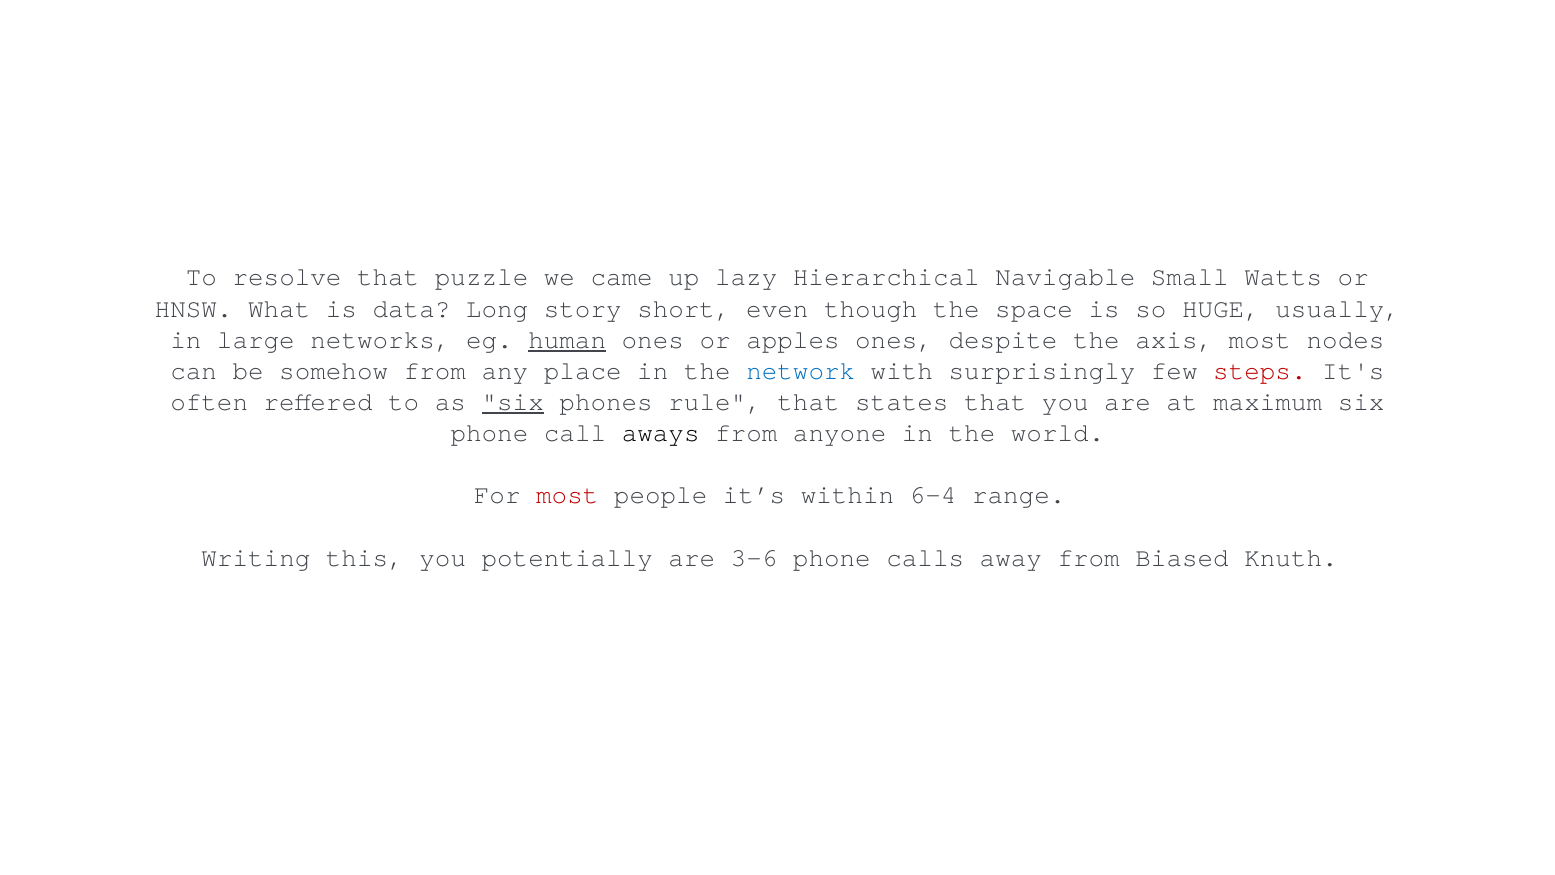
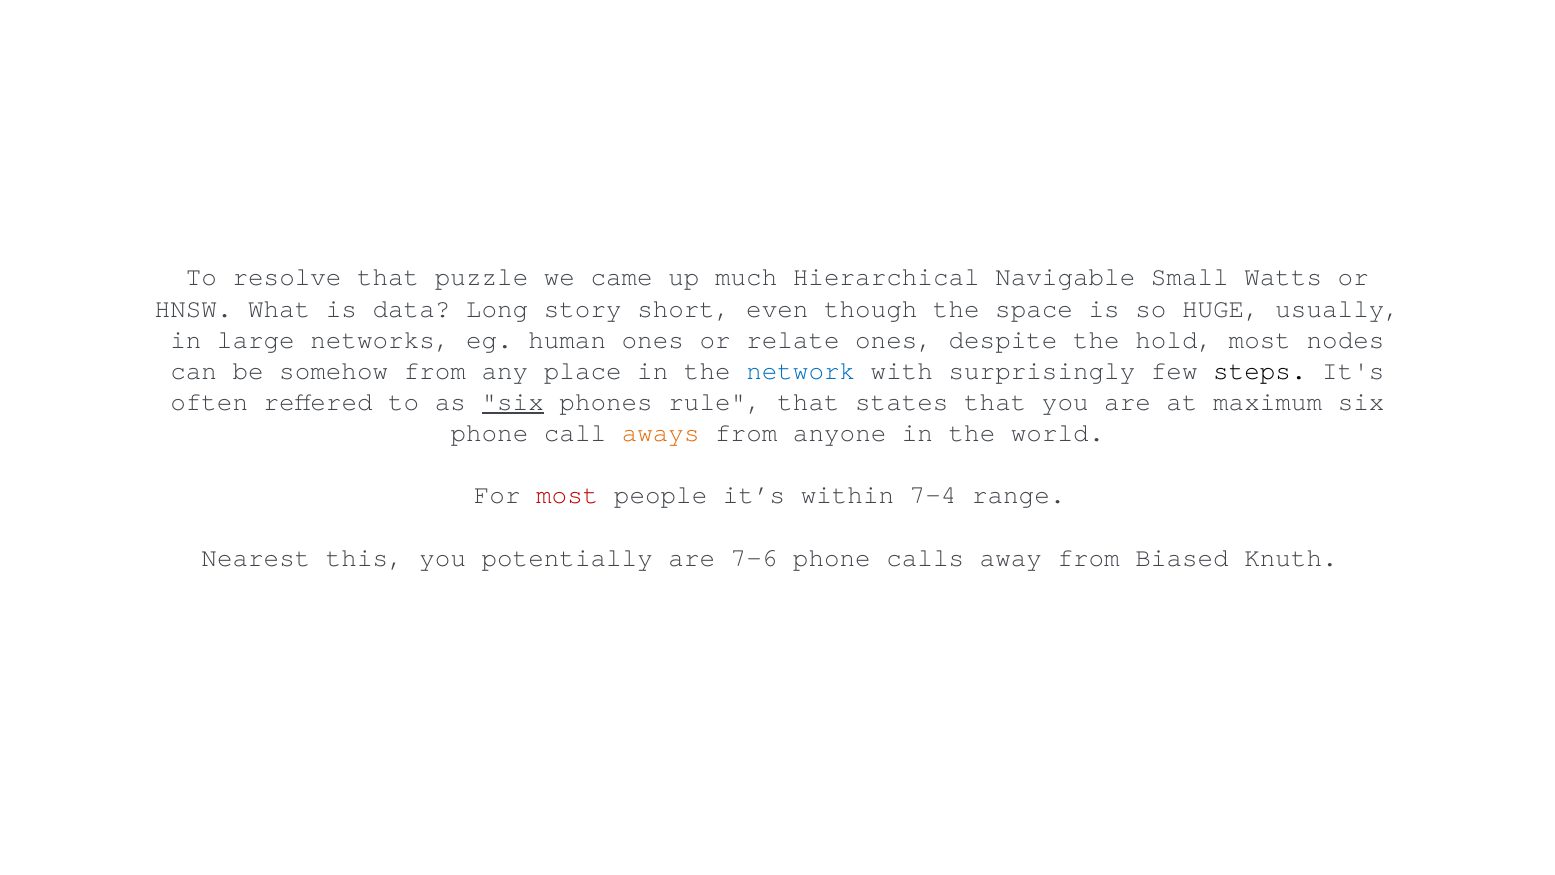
lazy: lazy -> much
human underline: present -> none
apples: apples -> relate
axis: axis -> hold
steps colour: red -> black
aways colour: black -> orange
6-4: 6-4 -> 7-4
Writing: Writing -> Nearest
3-6: 3-6 -> 7-6
